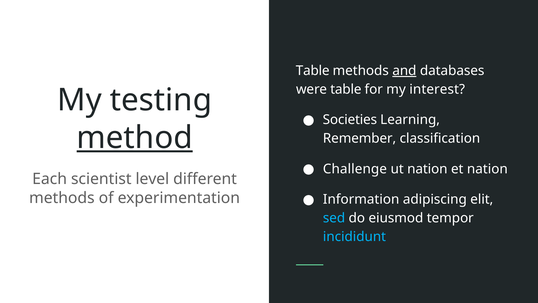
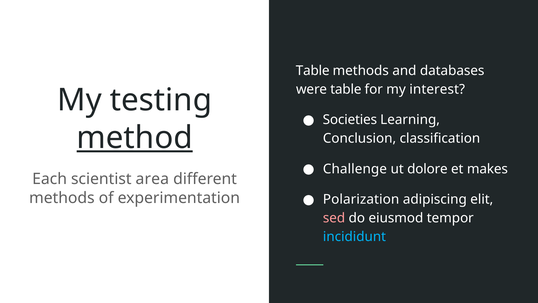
and underline: present -> none
Remember: Remember -> Conclusion
ut nation: nation -> dolore
et nation: nation -> makes
level: level -> area
Information: Information -> Polarization
sed colour: light blue -> pink
